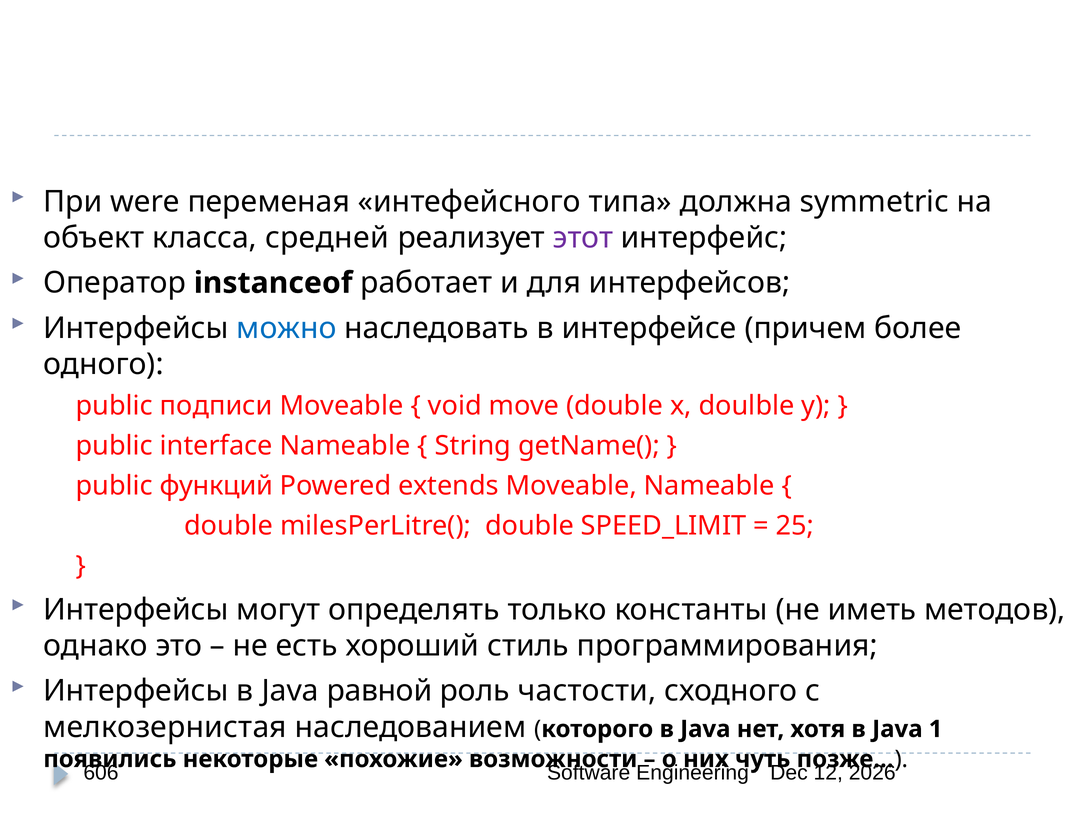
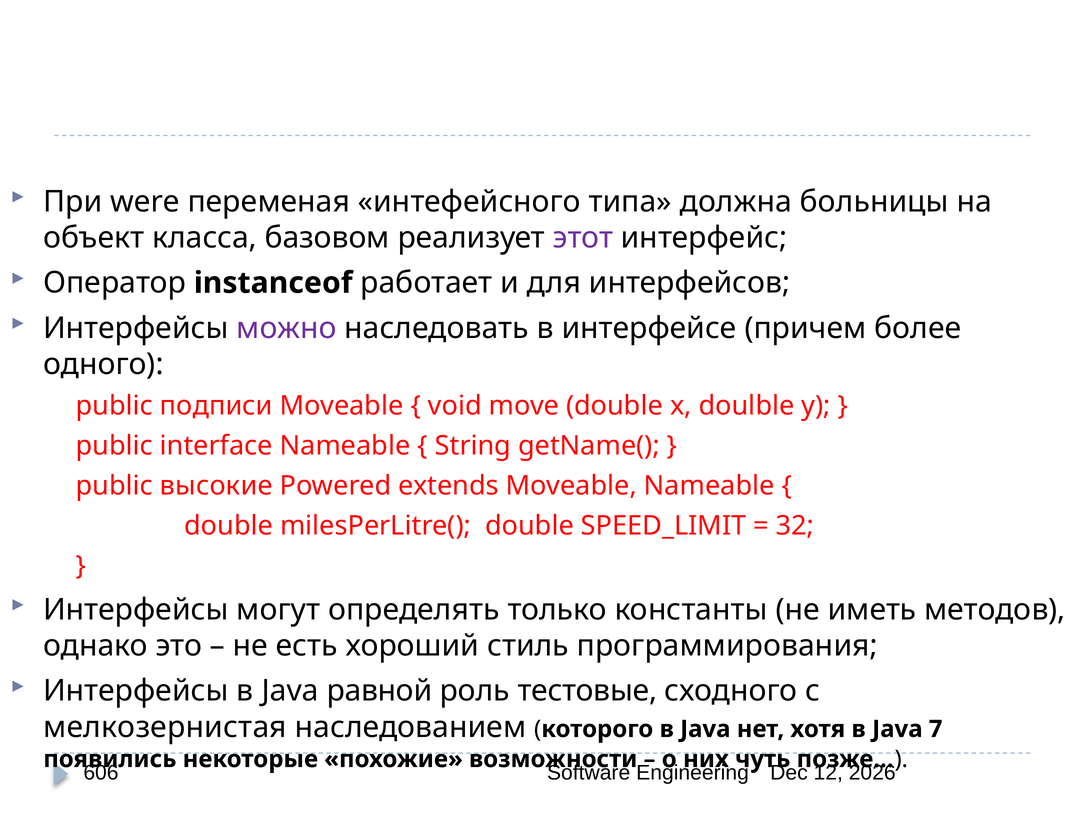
symmetric: symmetric -> больницы
средней: средней -> базовом
можно colour: blue -> purple
функций: функций -> высокие
25: 25 -> 32
частости: частости -> тестовые
1: 1 -> 7
